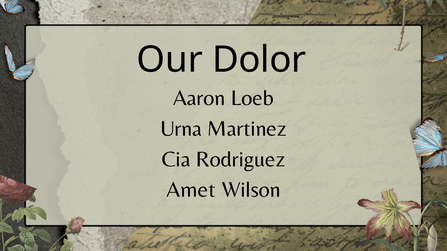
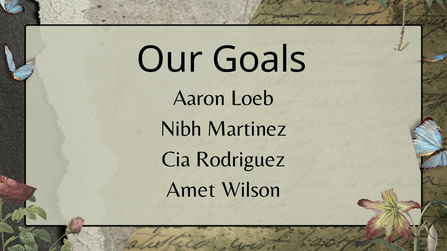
Dolor: Dolor -> Goals
Urna: Urna -> Nibh
